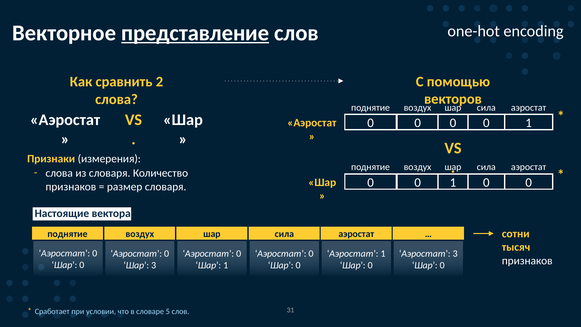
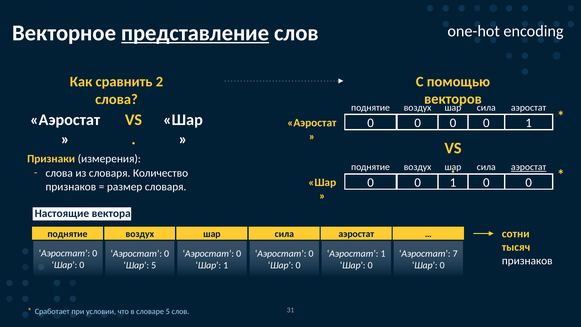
аэростат at (529, 167) underline: none -> present
Аэростат 3: 3 -> 7
Шар 3: 3 -> 5
